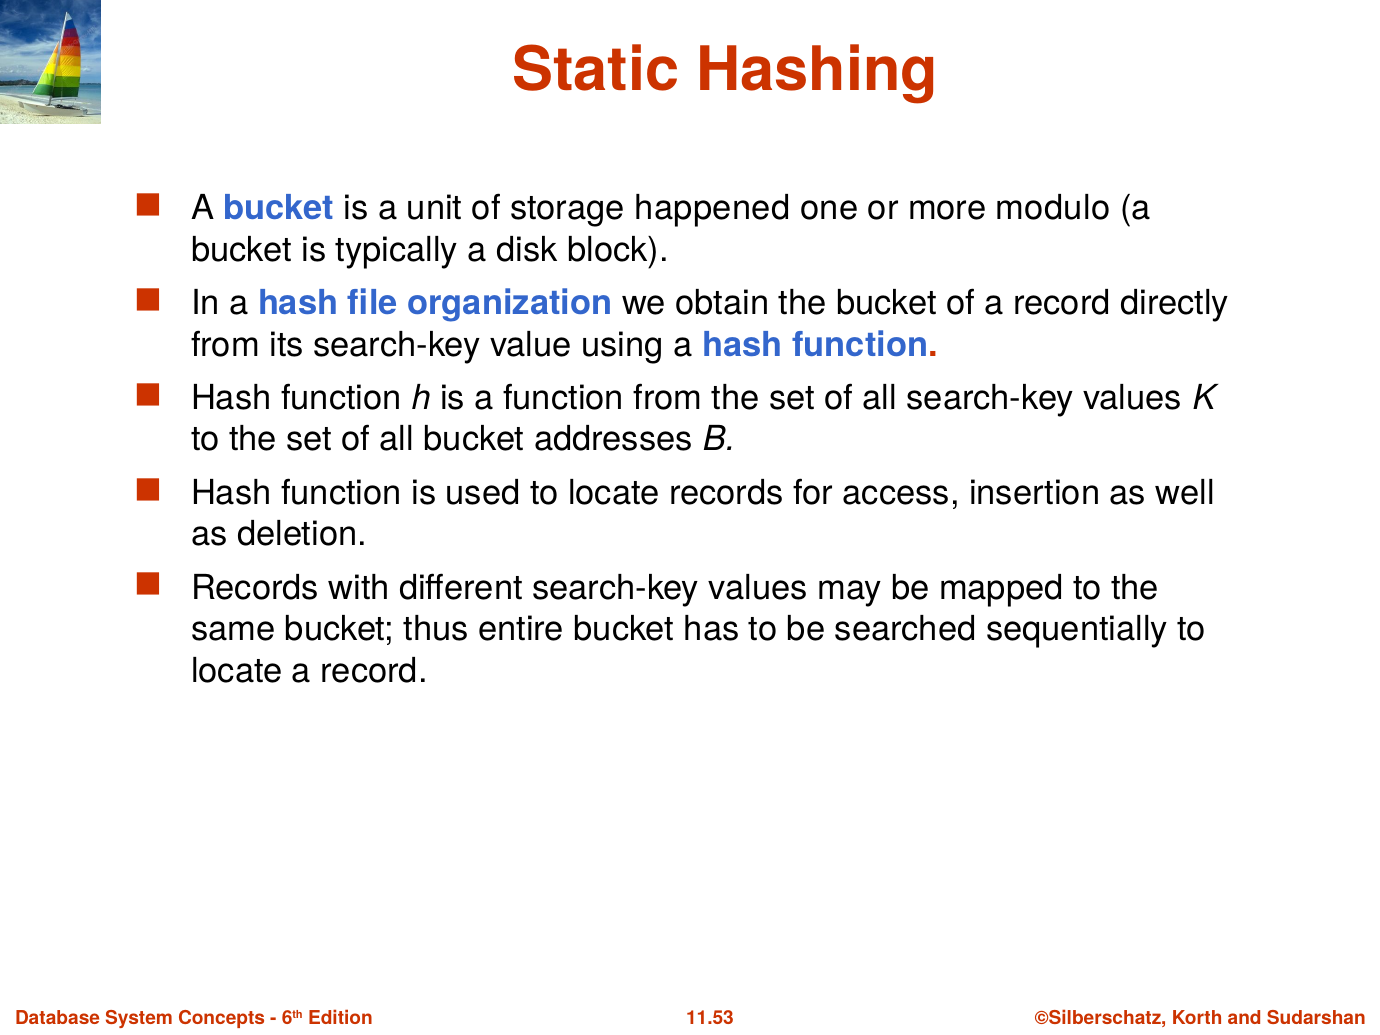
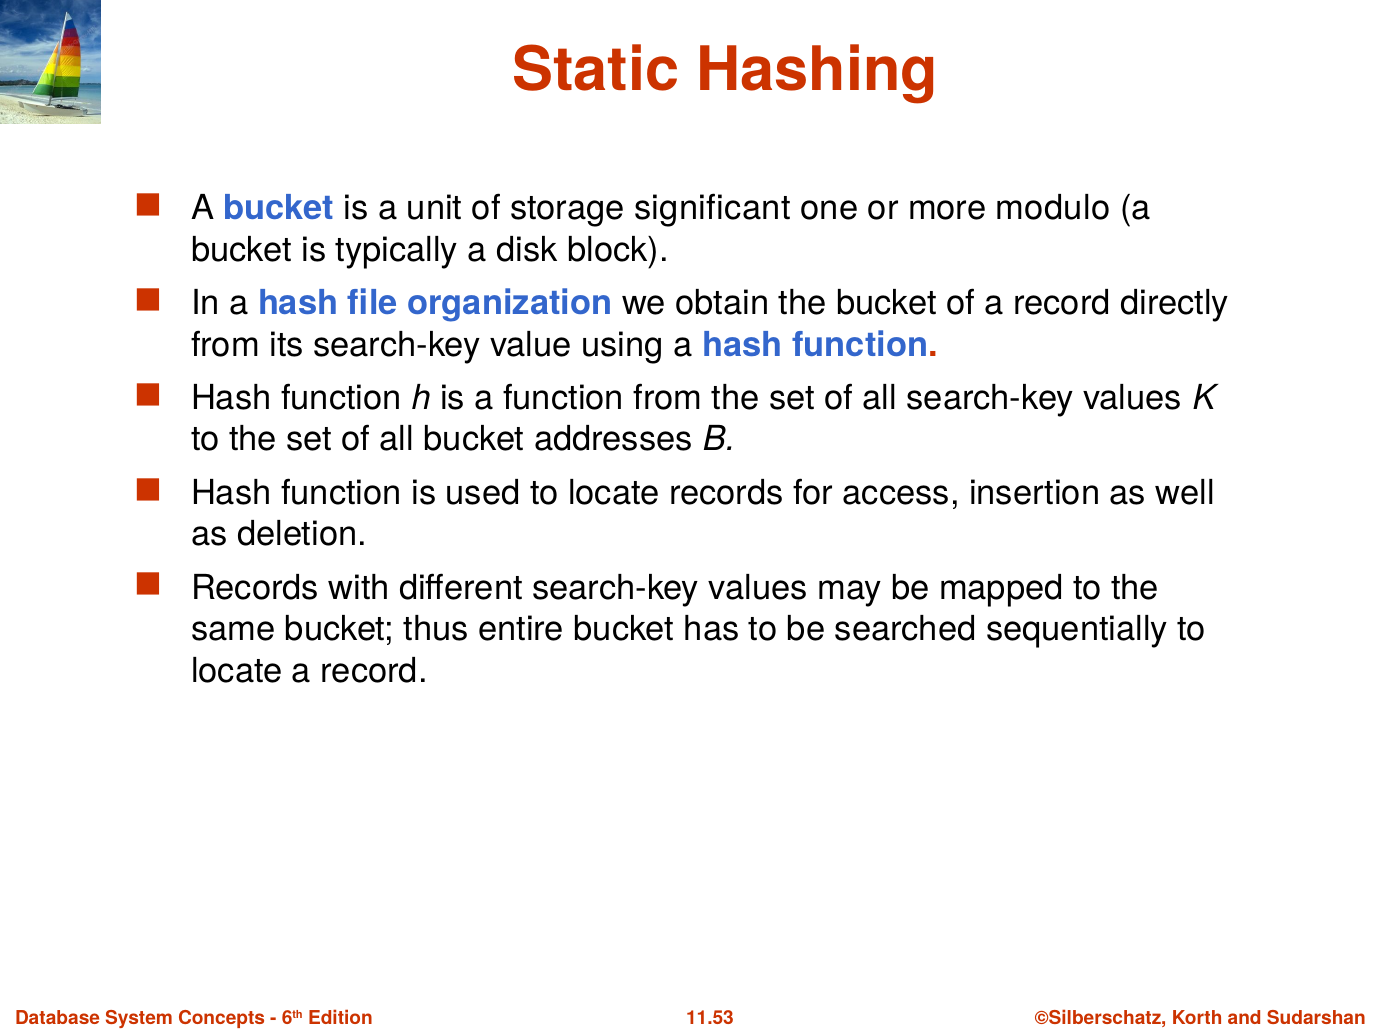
happened: happened -> significant
